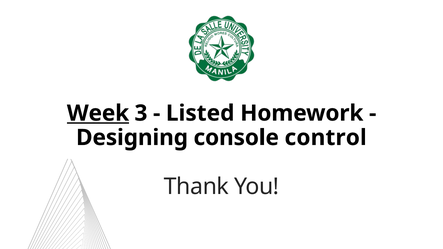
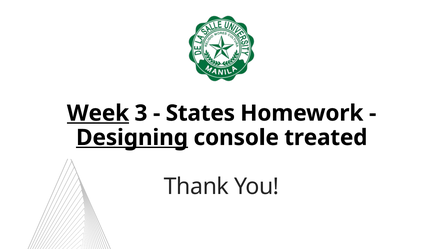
Listed: Listed -> States
Designing underline: none -> present
control: control -> treated
